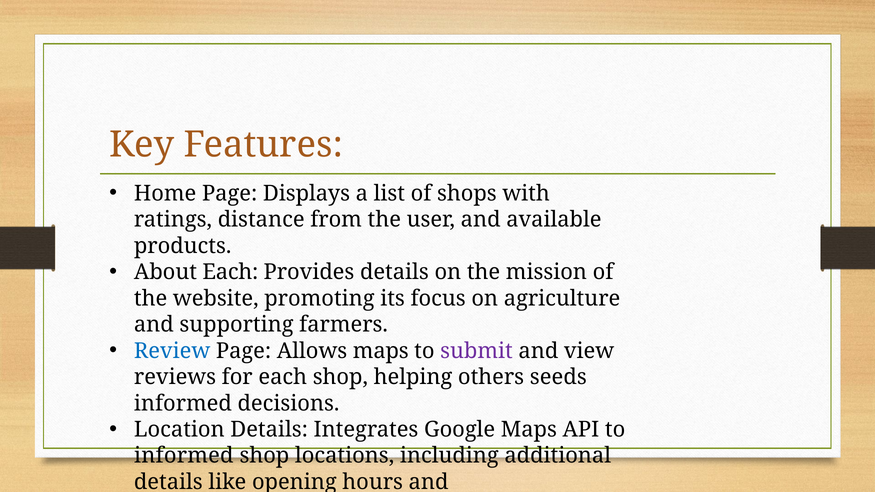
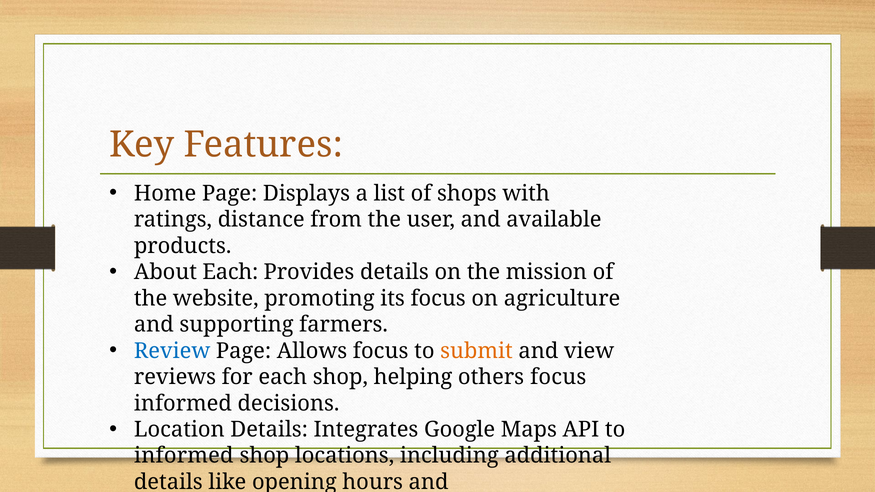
Allows maps: maps -> focus
submit colour: purple -> orange
others seeds: seeds -> focus
